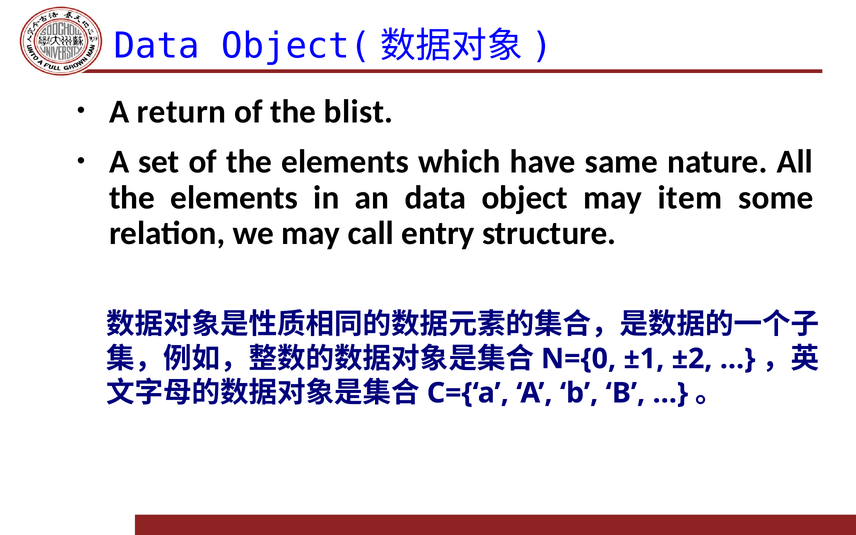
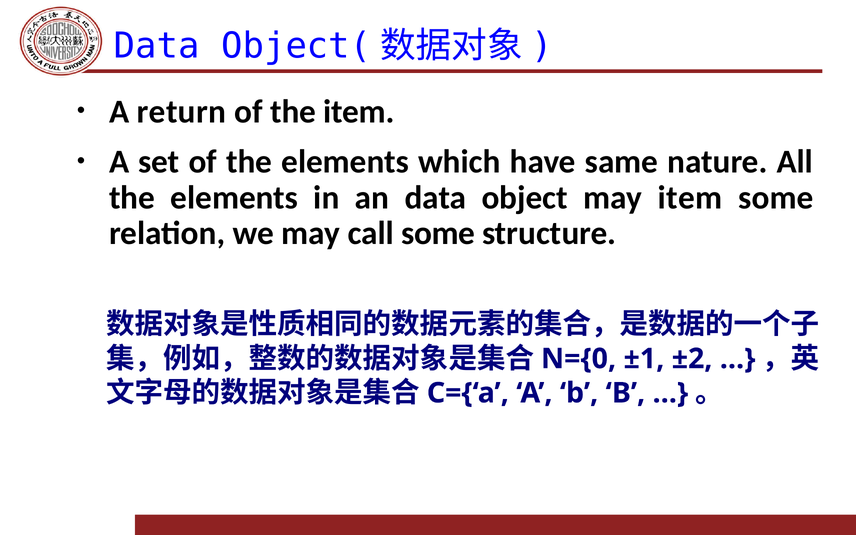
the blist: blist -> item
call entry: entry -> some
